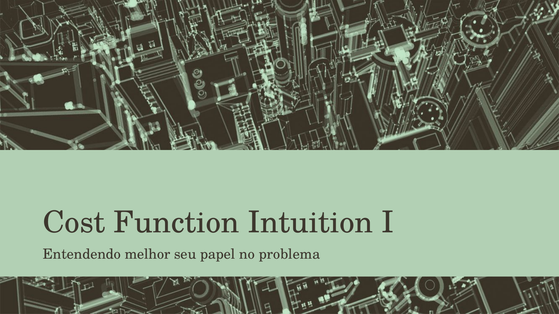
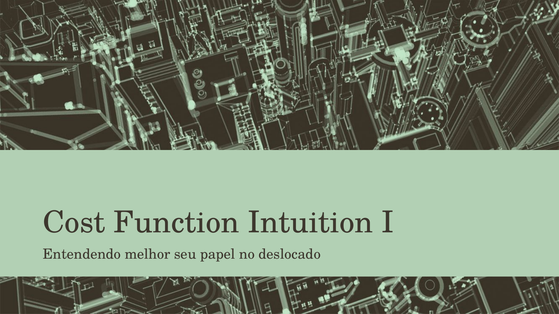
problema: problema -> deslocado
